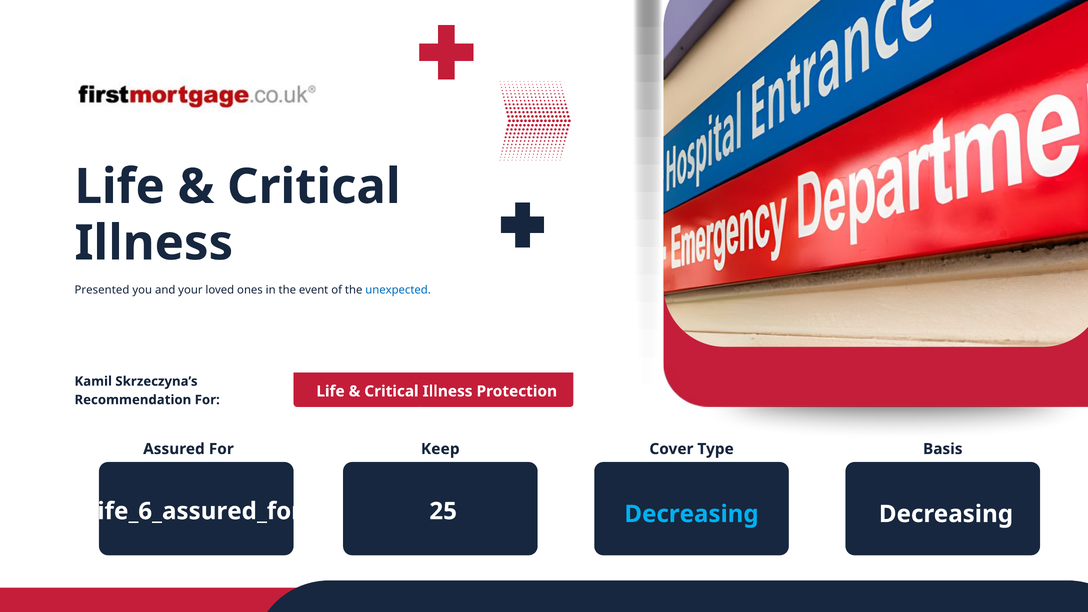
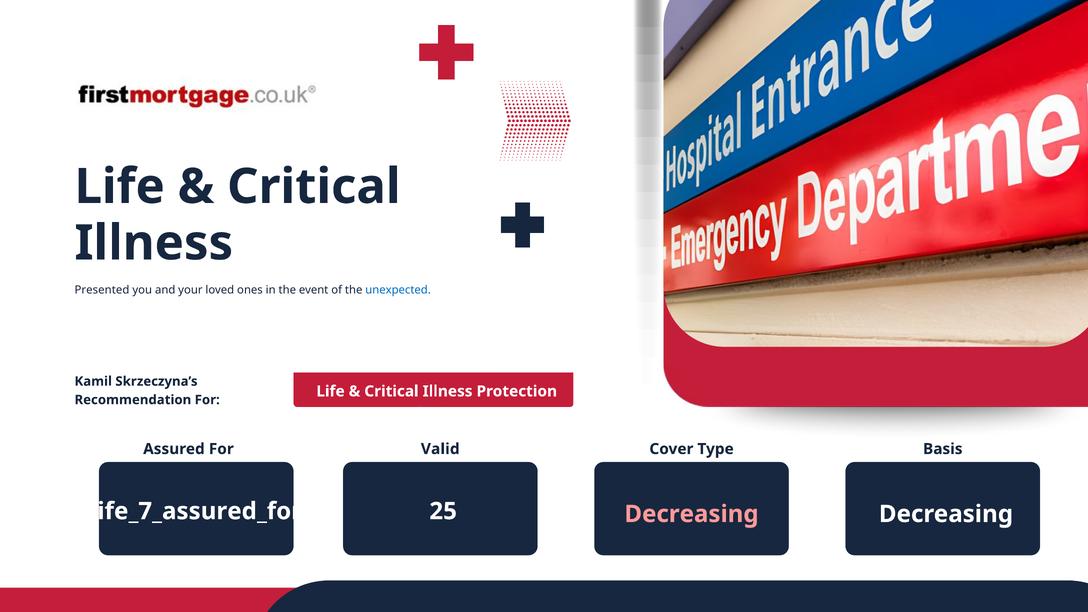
Keep: Keep -> Valid
life_6_assured_for: life_6_assured_for -> life_7_assured_for
Decreasing at (691, 514) colour: light blue -> pink
